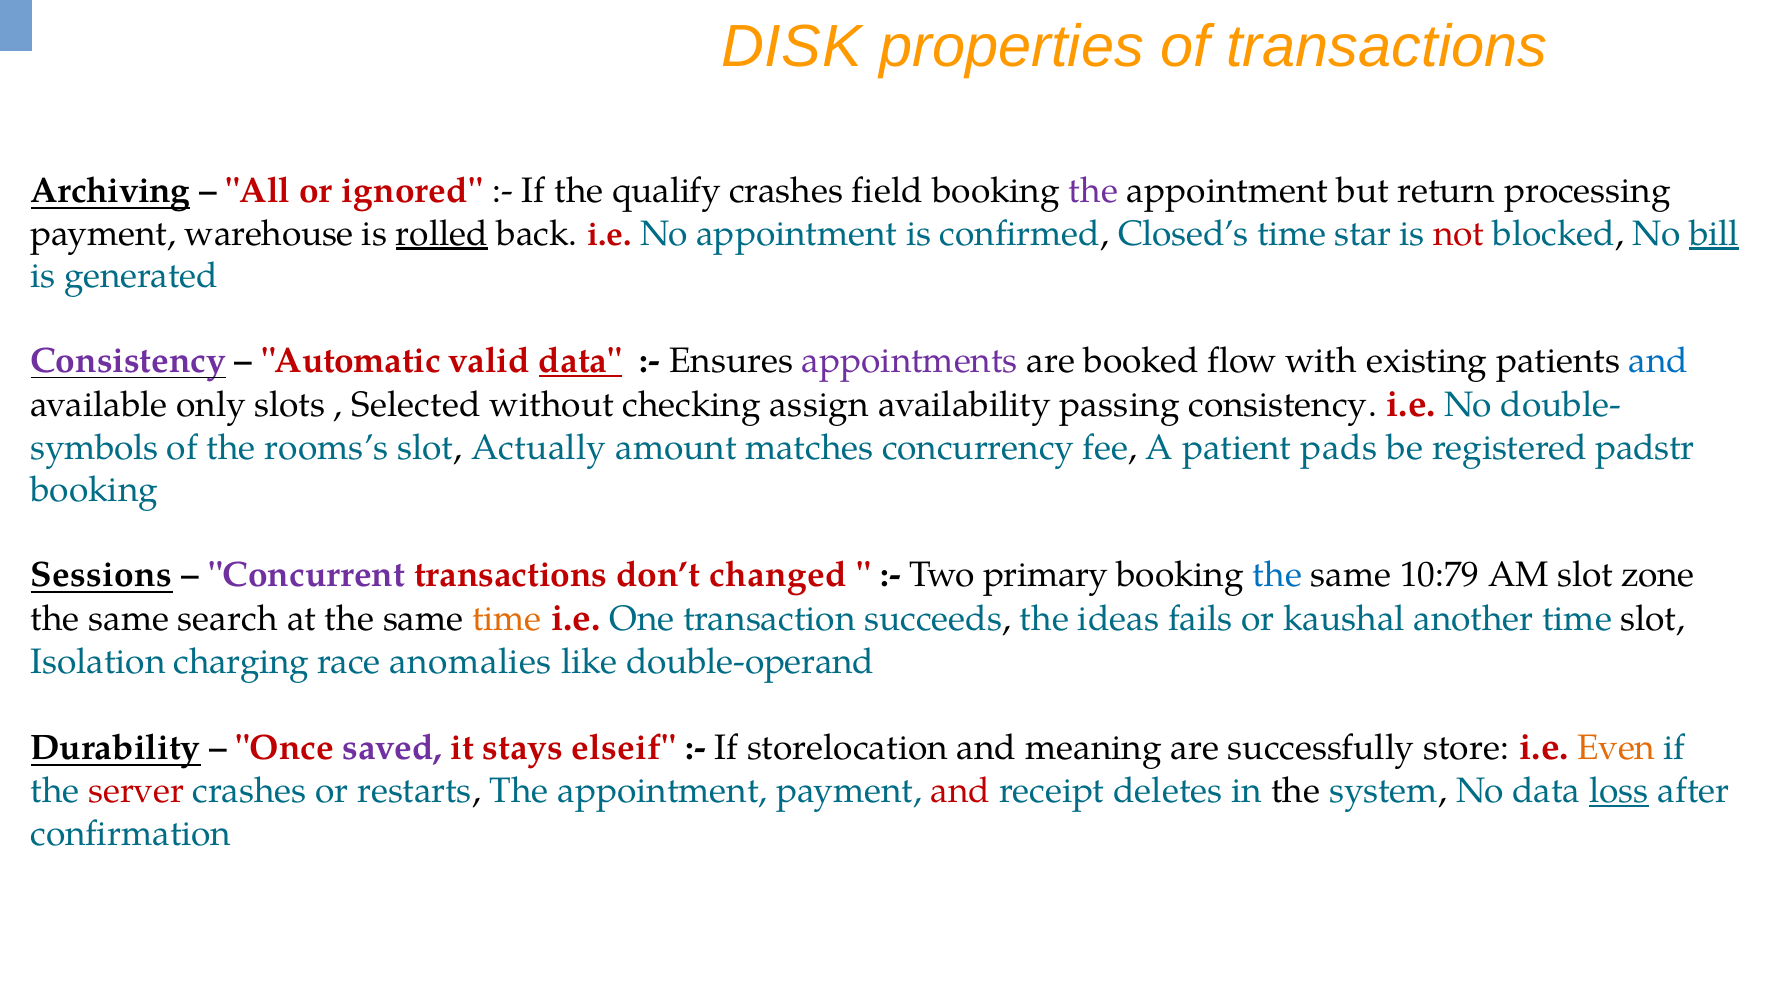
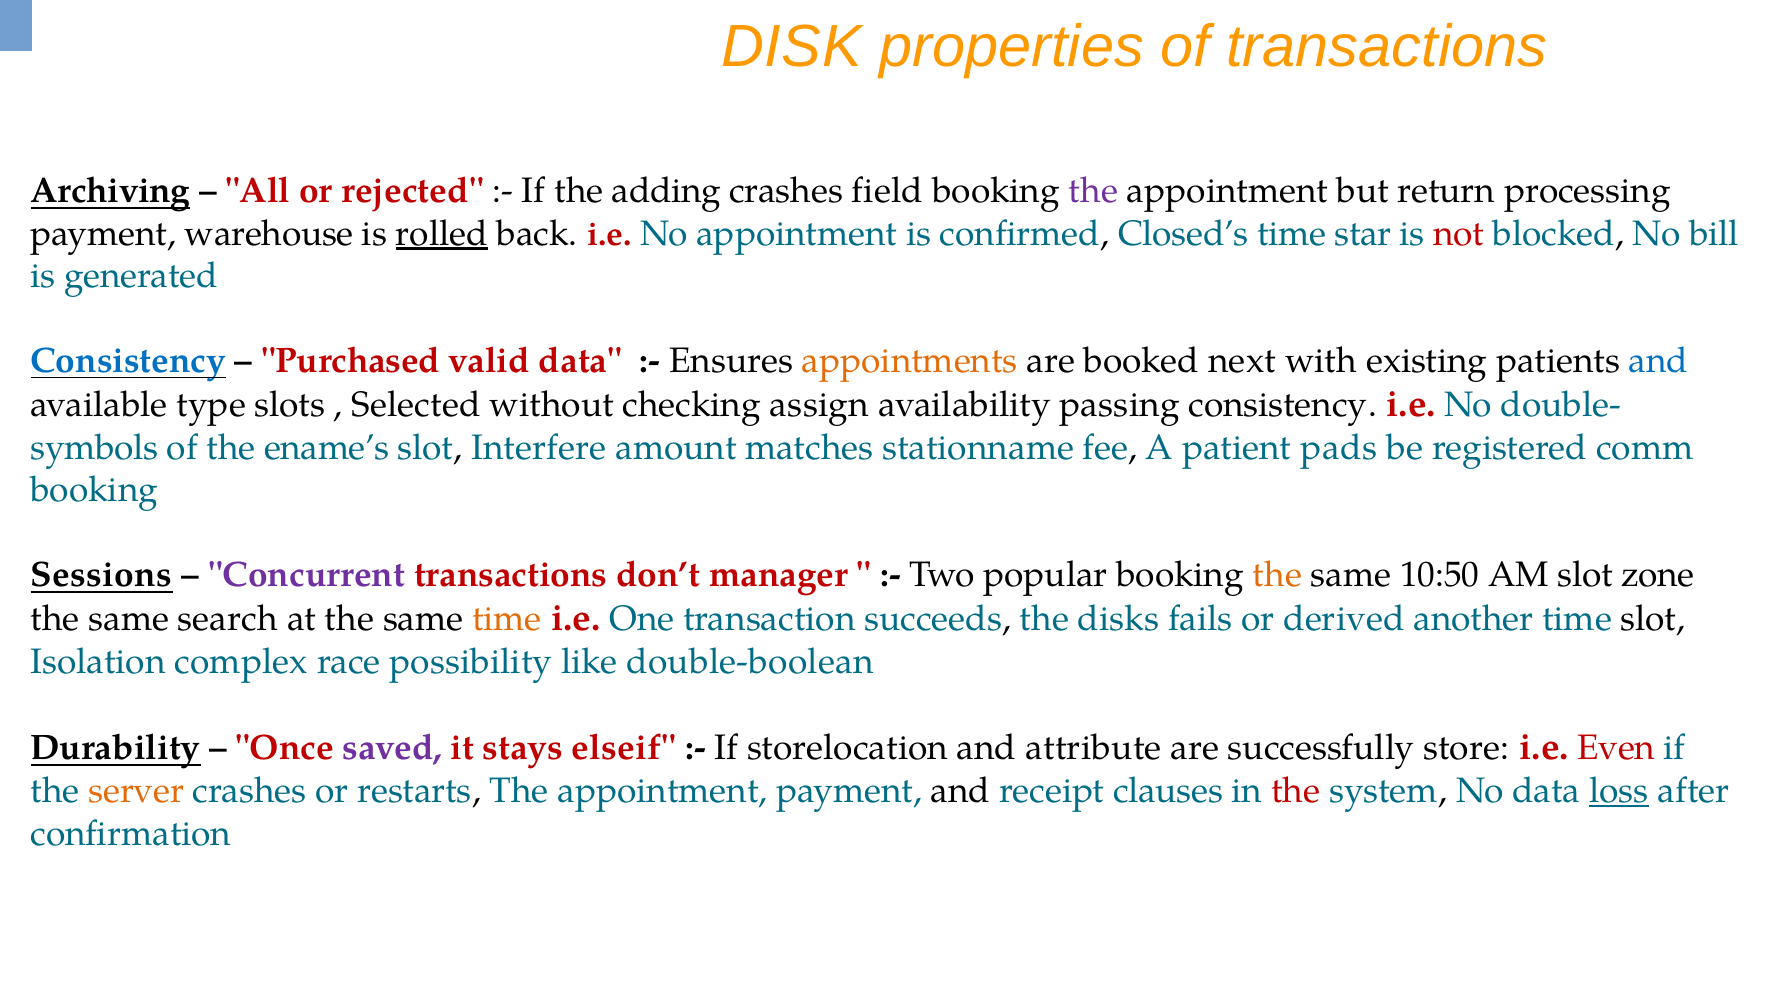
ignored: ignored -> rejected
qualify: qualify -> adding
bill underline: present -> none
Consistency at (128, 360) colour: purple -> blue
Automatic: Automatic -> Purchased
data at (580, 360) underline: present -> none
appointments colour: purple -> orange
flow: flow -> next
only: only -> type
rooms’s: rooms’s -> ename’s
Actually: Actually -> Interfere
concurrency: concurrency -> stationname
padstr: padstr -> comm
changed: changed -> manager
primary: primary -> popular
the at (1277, 574) colour: blue -> orange
10:79: 10:79 -> 10:50
ideas: ideas -> disks
kaushal: kaushal -> derived
charging: charging -> complex
anomalies: anomalies -> possibility
double-operand: double-operand -> double-boolean
meaning: meaning -> attribute
Even colour: orange -> red
server colour: red -> orange
and at (960, 791) colour: red -> black
deletes: deletes -> clauses
the at (1296, 791) colour: black -> red
